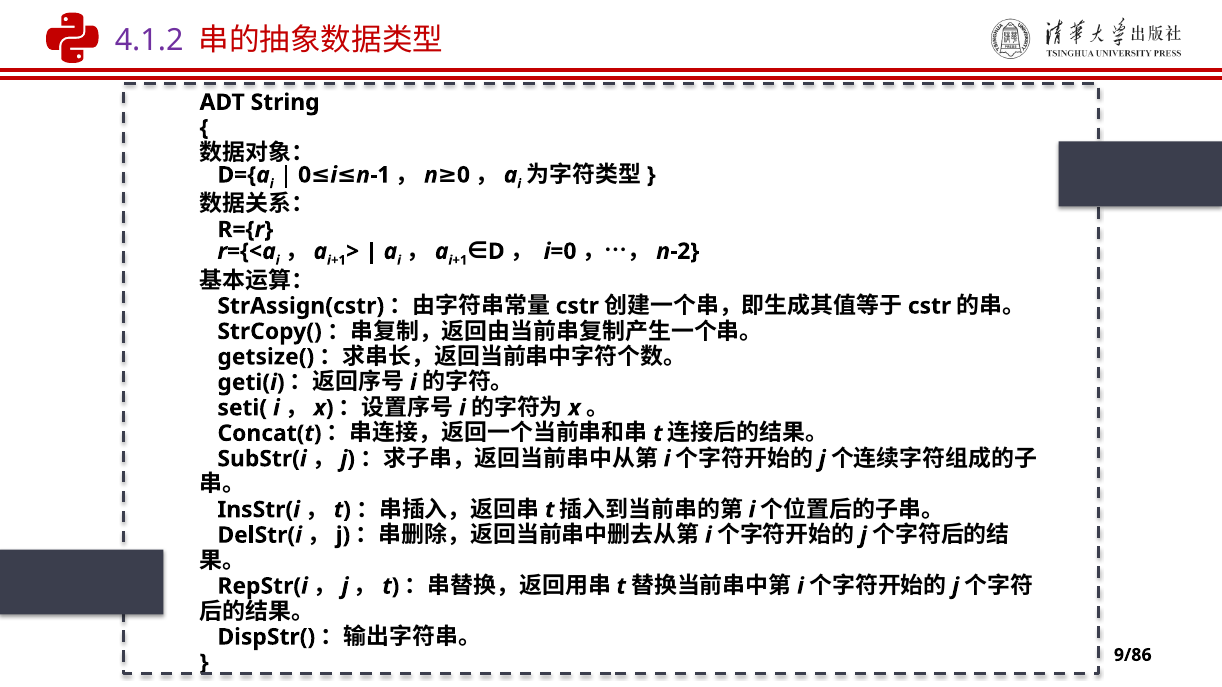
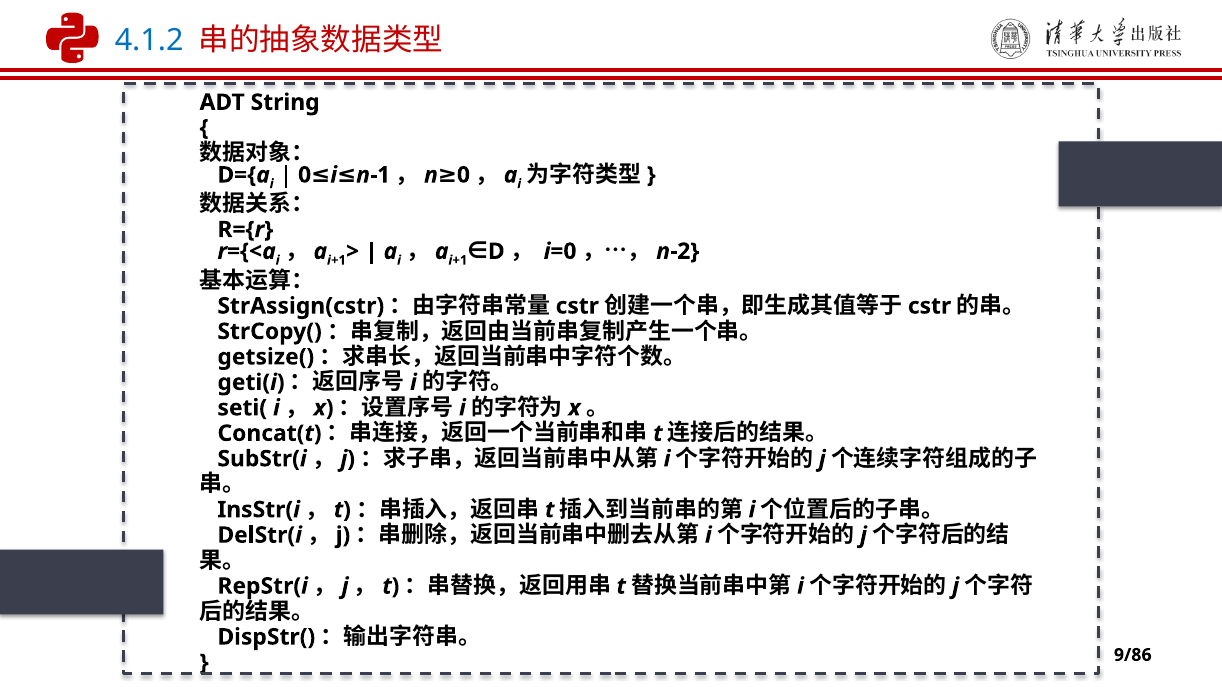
4.1.2 colour: purple -> blue
